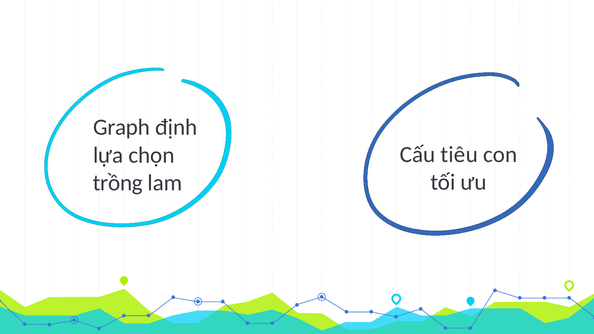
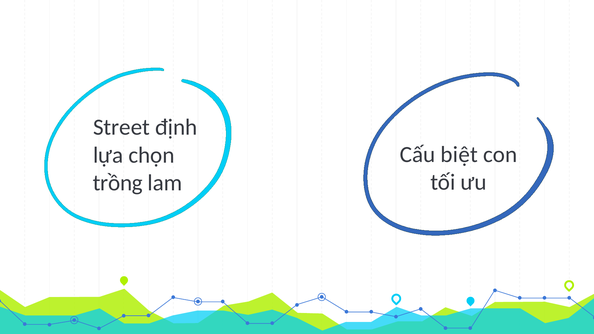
Graph: Graph -> Street
tiêu: tiêu -> biệt
